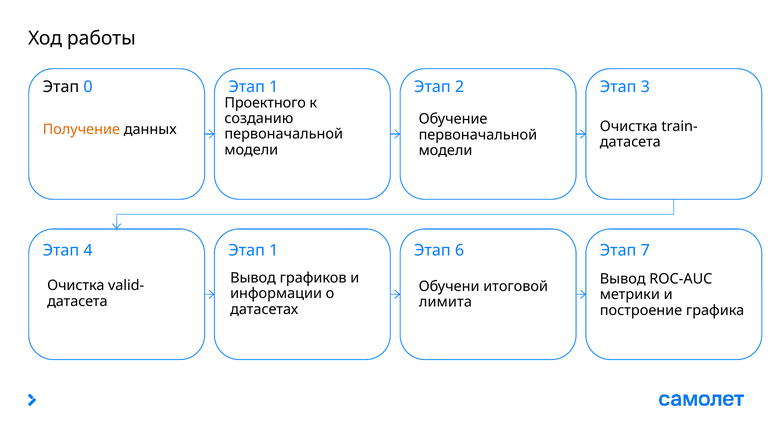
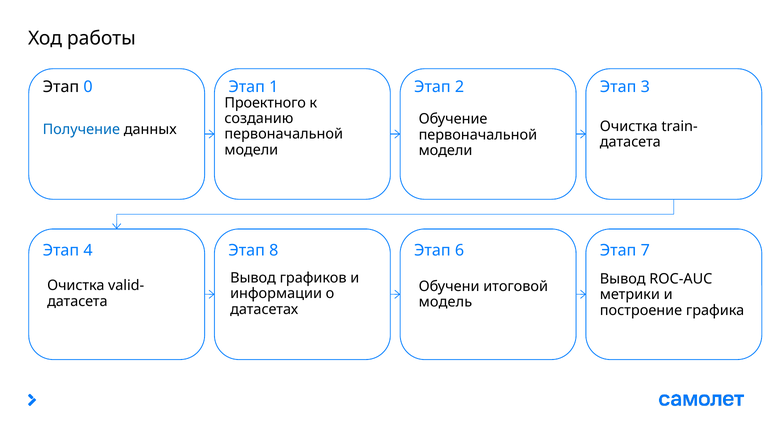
Получение colour: orange -> blue
1 at (274, 250): 1 -> 8
лимита at (445, 302): лимита -> модель
